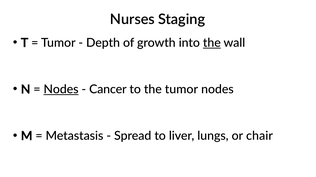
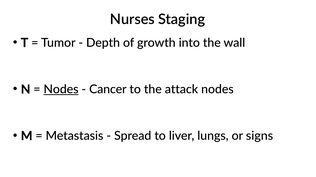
the at (212, 43) underline: present -> none
the tumor: tumor -> attack
chair: chair -> signs
